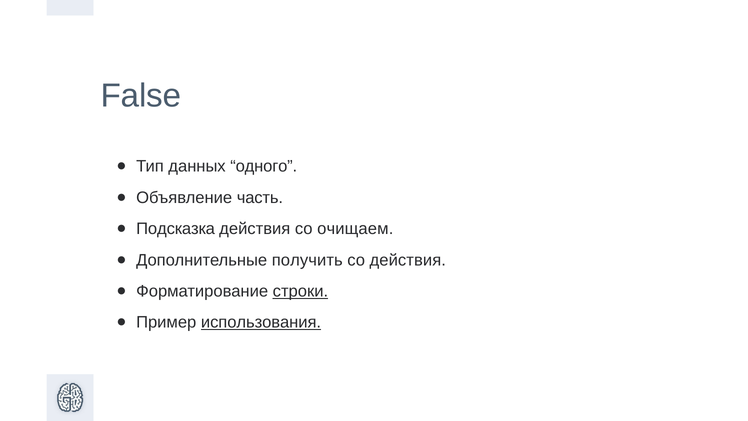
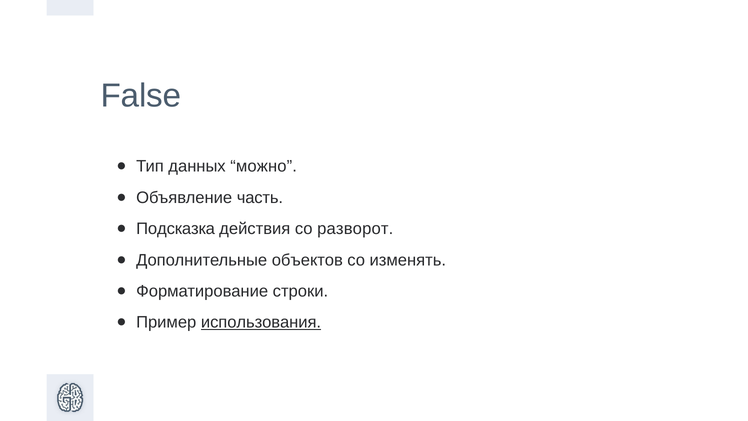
одного: одного -> можно
очищаем: очищаем -> разворот
получить: получить -> объектов
со действия: действия -> изменять
строки underline: present -> none
